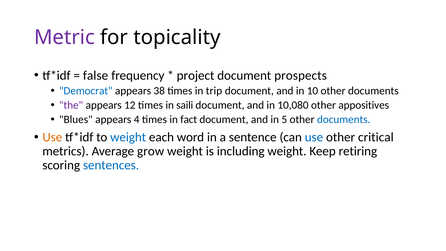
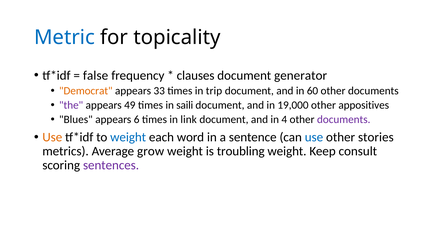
Metric colour: purple -> blue
project: project -> clauses
prospects: prospects -> generator
Democrat colour: blue -> orange
38: 38 -> 33
10: 10 -> 60
12: 12 -> 49
10,080: 10,080 -> 19,000
4: 4 -> 6
fact: fact -> link
5: 5 -> 4
documents at (344, 119) colour: blue -> purple
critical: critical -> stories
including: including -> troubling
retiring: retiring -> consult
sentences colour: blue -> purple
